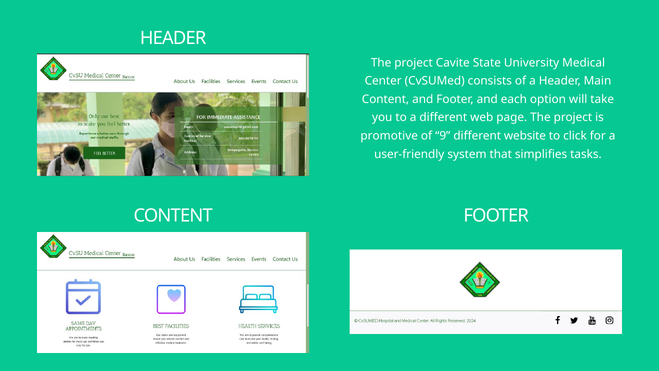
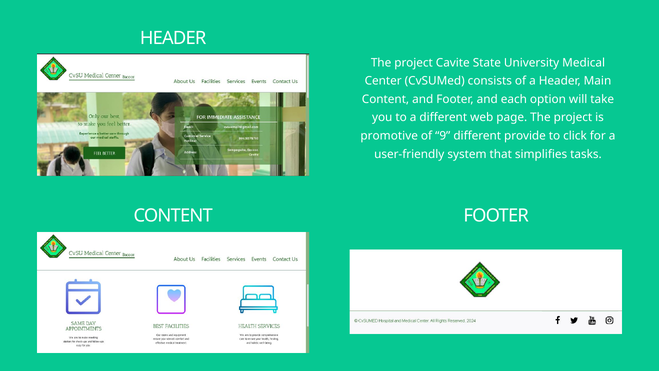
website: website -> provide
